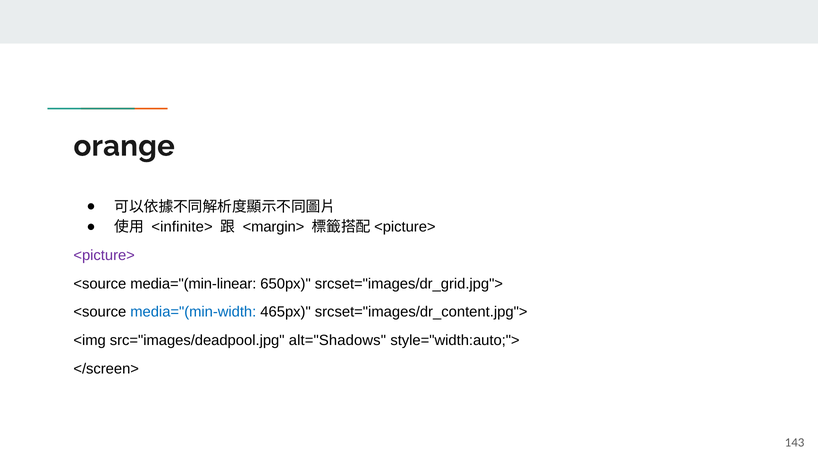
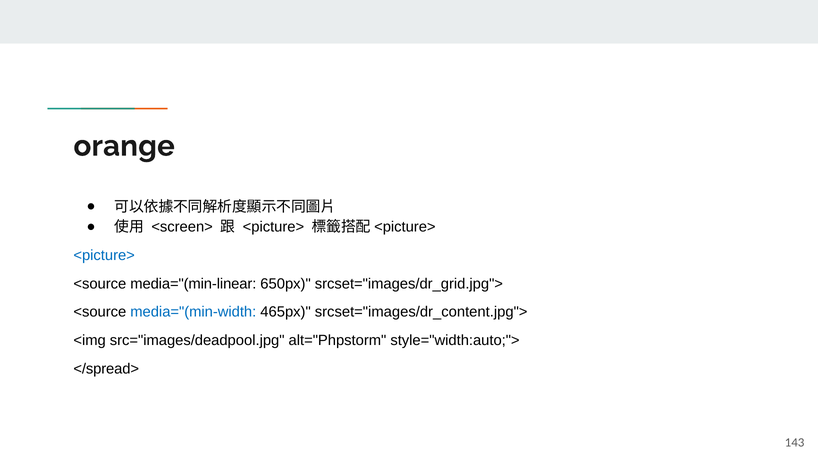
<infinite>: <infinite> -> <screen>
<margin> at (273, 227): <margin> -> <picture>
<picture> at (104, 255) colour: purple -> blue
alt="Shadows: alt="Shadows -> alt="Phpstorm
</screen>: </screen> -> </spread>
